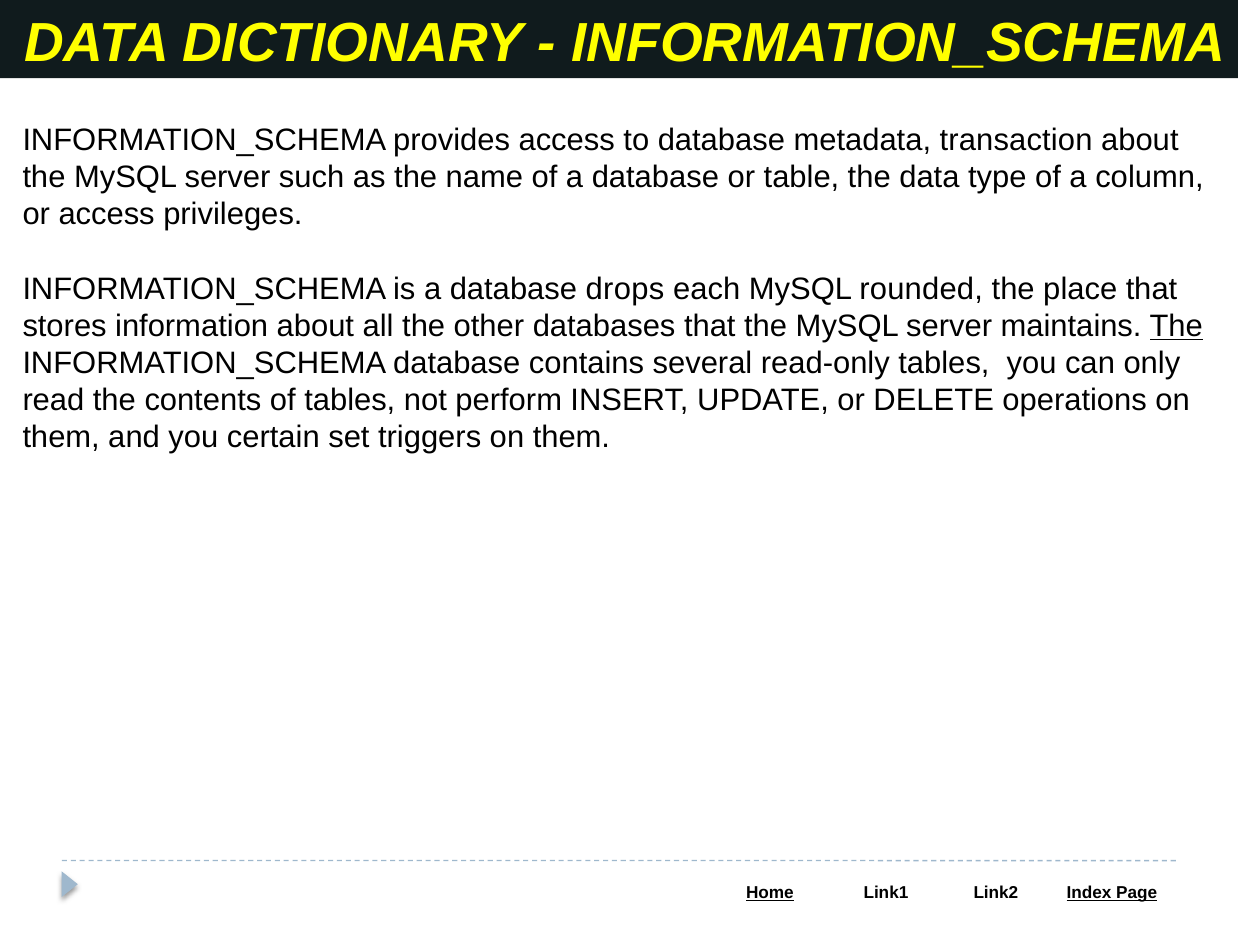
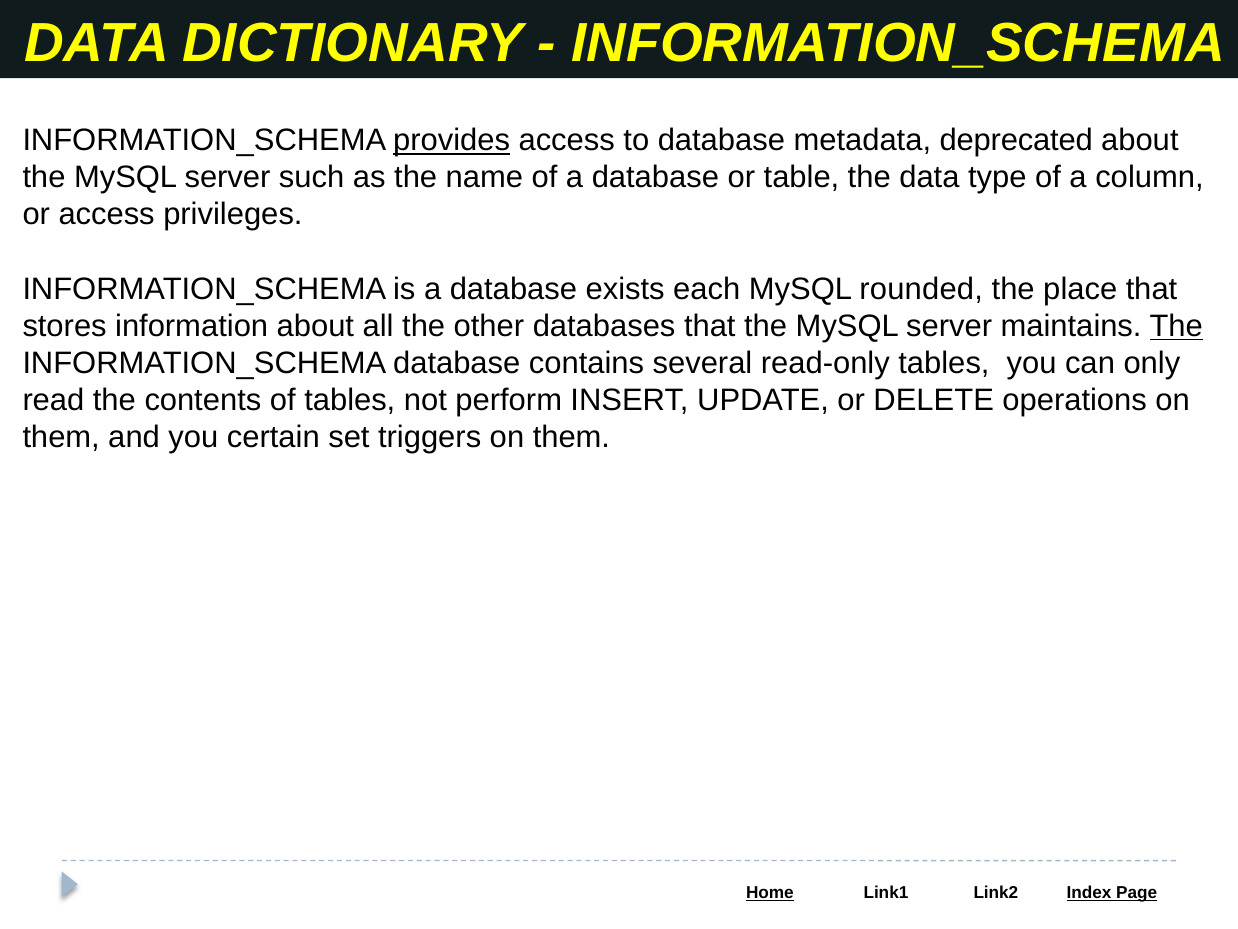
provides underline: none -> present
transaction: transaction -> deprecated
drops: drops -> exists
